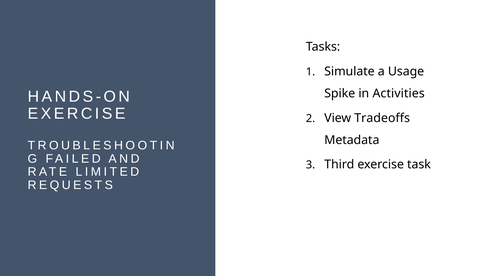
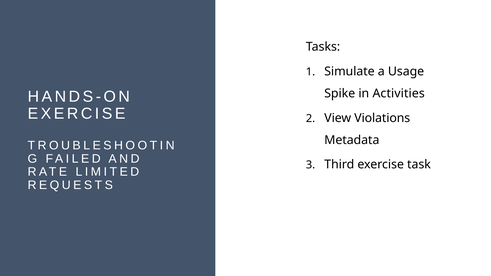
Tradeoffs: Tradeoffs -> Violations
